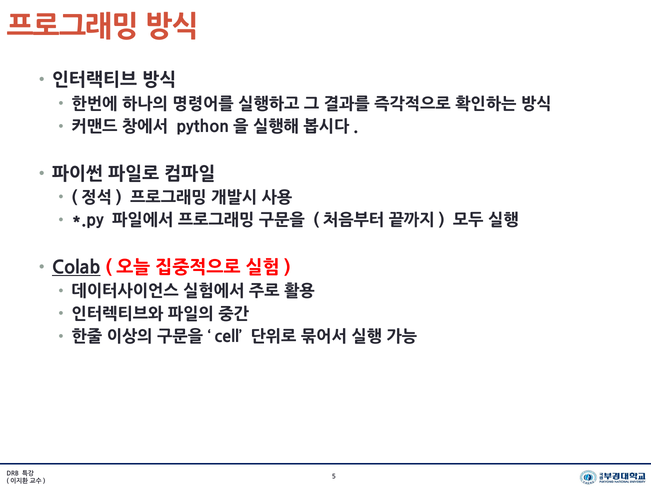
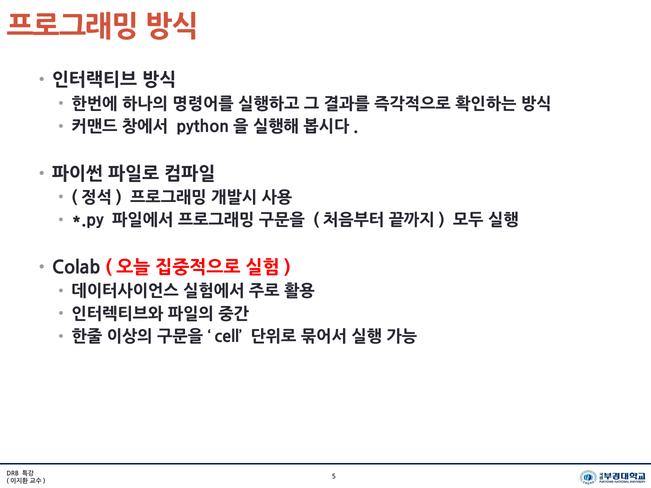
Colab underline: present -> none
